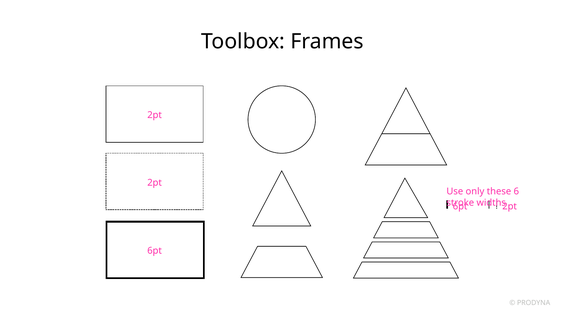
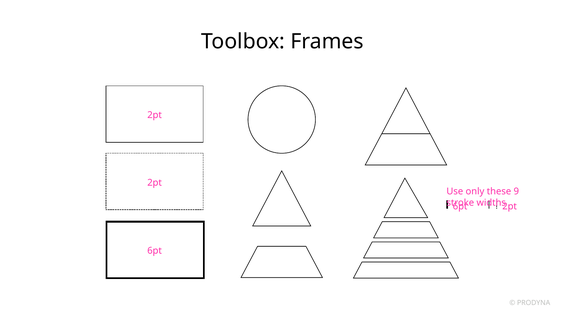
6: 6 -> 9
